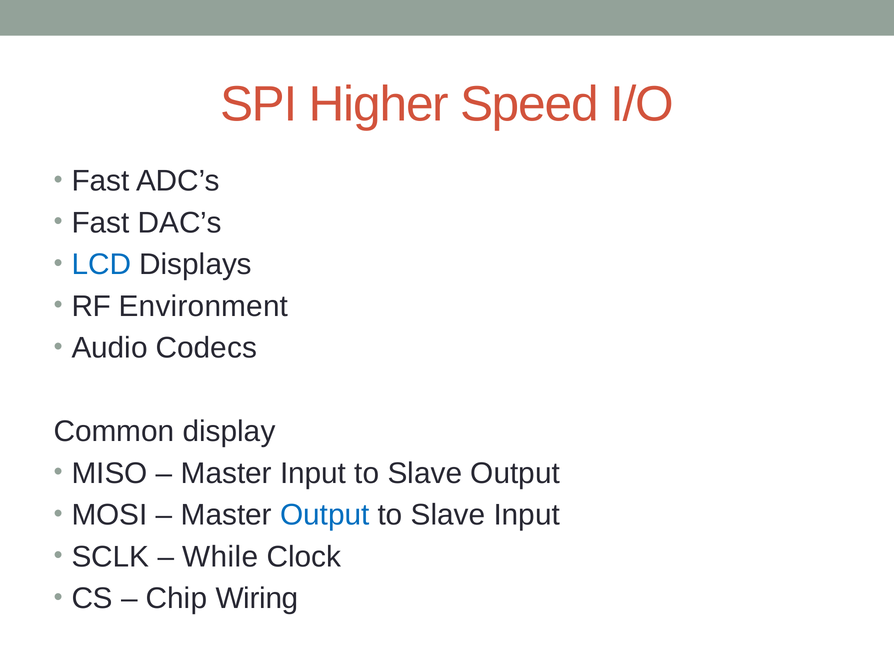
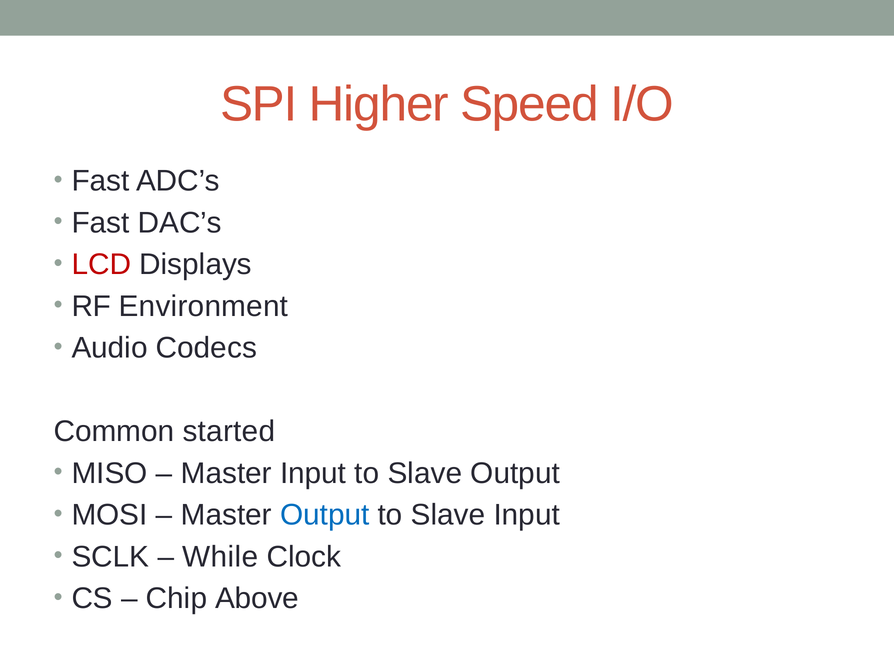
LCD colour: blue -> red
display: display -> started
Wiring: Wiring -> Above
